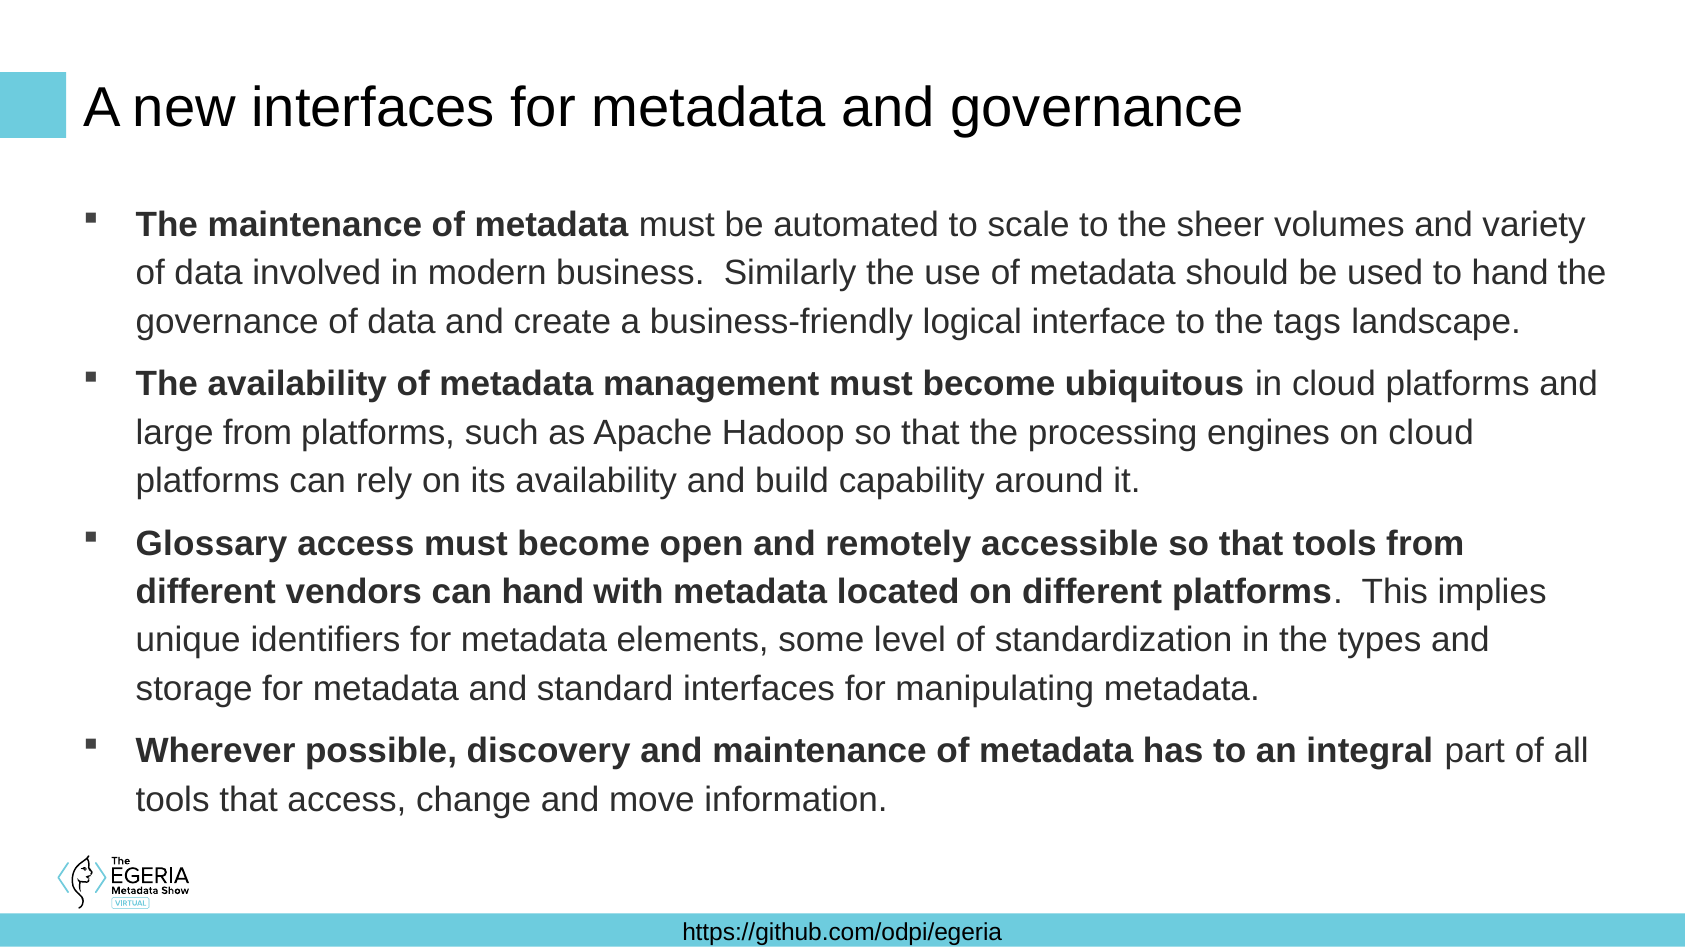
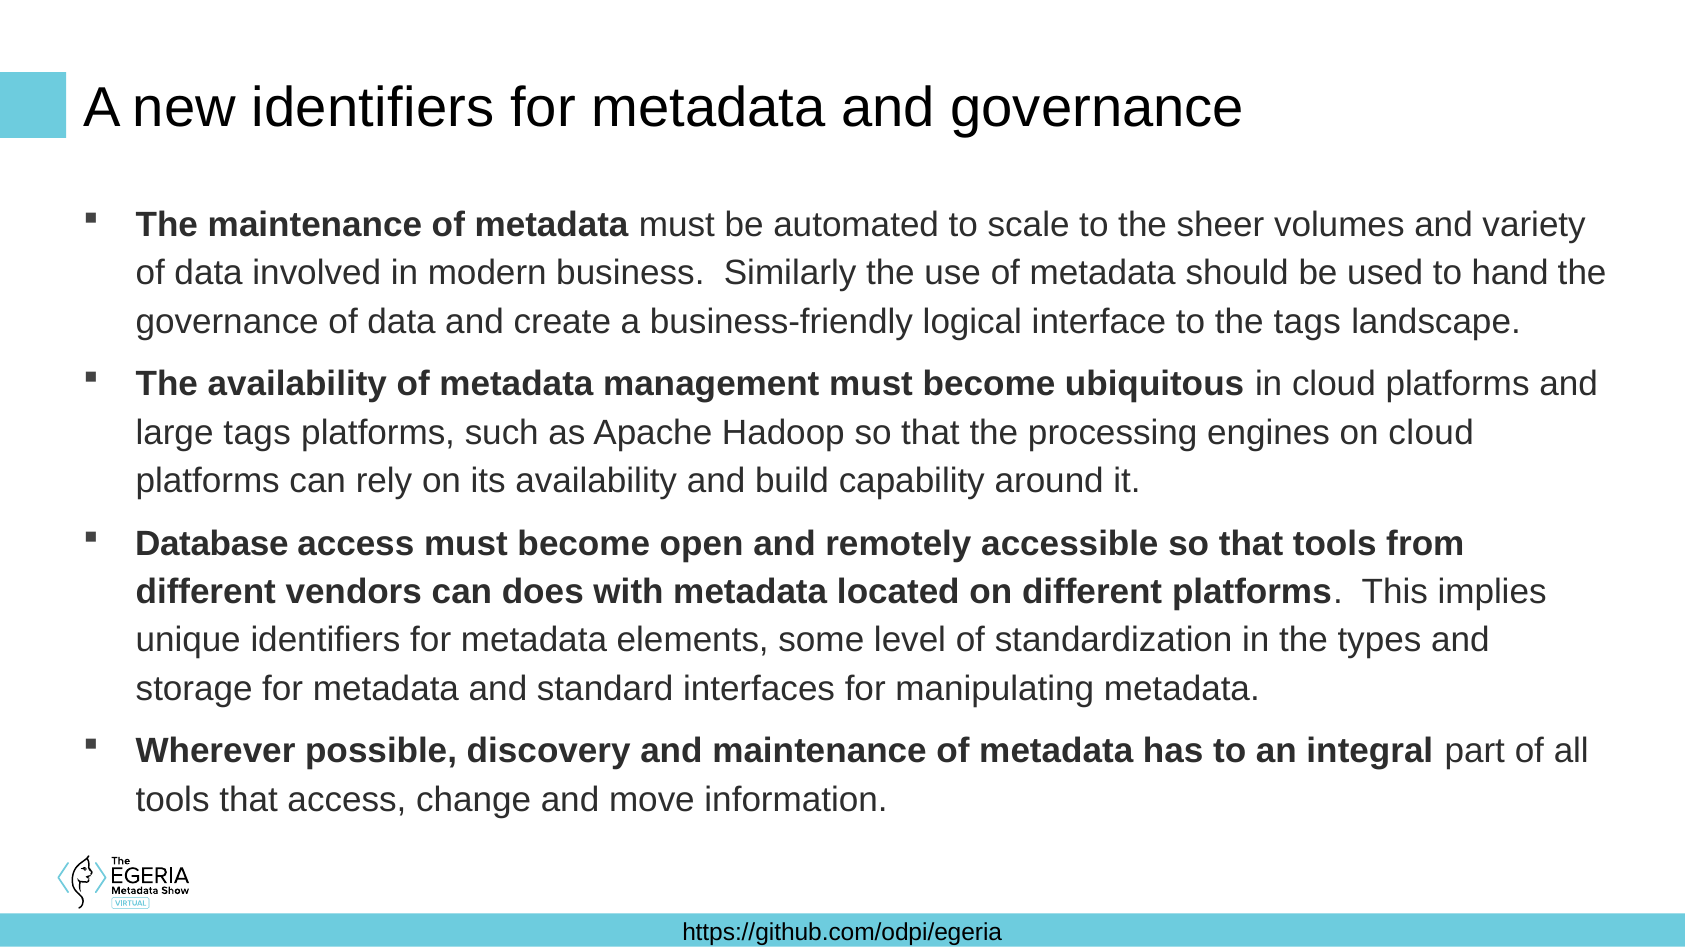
new interfaces: interfaces -> identifiers
large from: from -> tags
Glossary: Glossary -> Database
can hand: hand -> does
